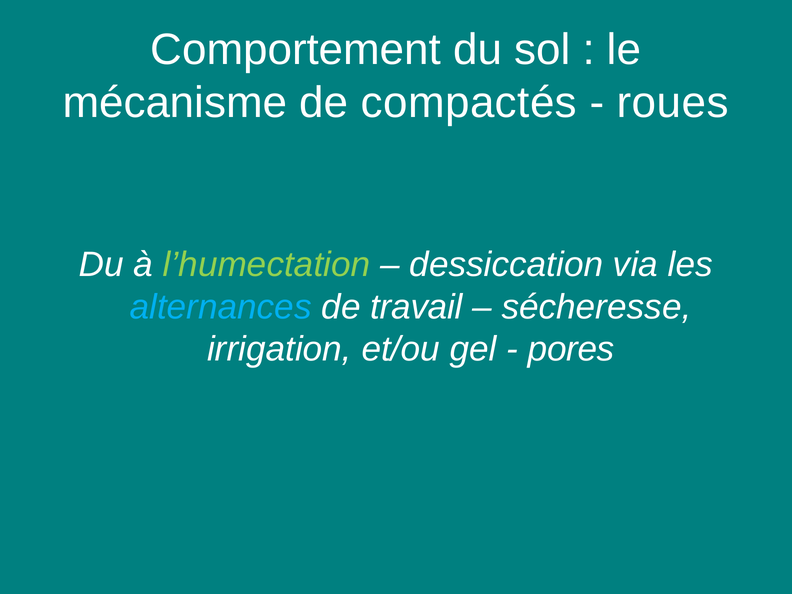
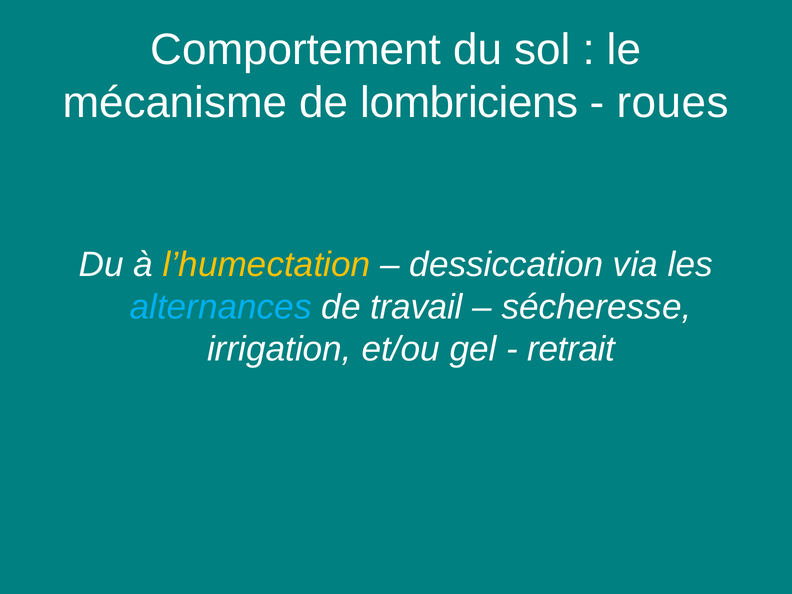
compactés: compactés -> lombriciens
l’humectation colour: light green -> yellow
pores: pores -> retrait
